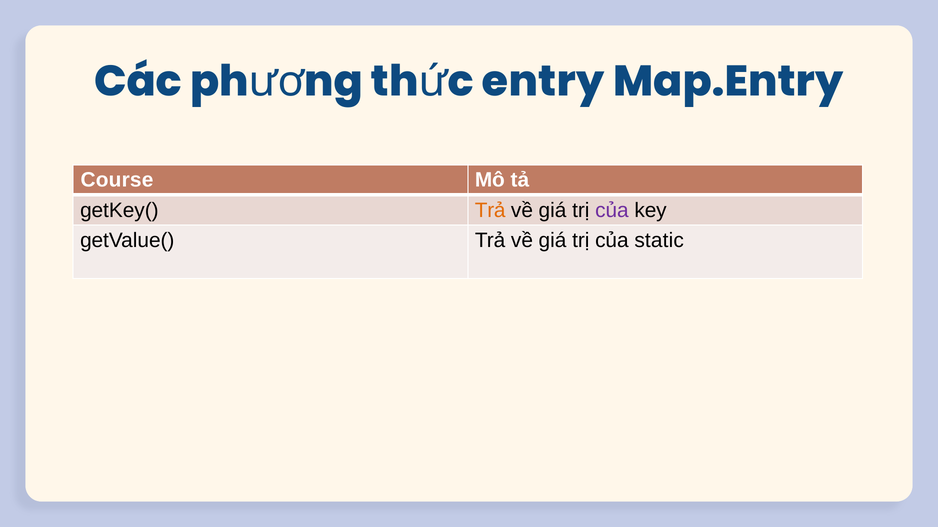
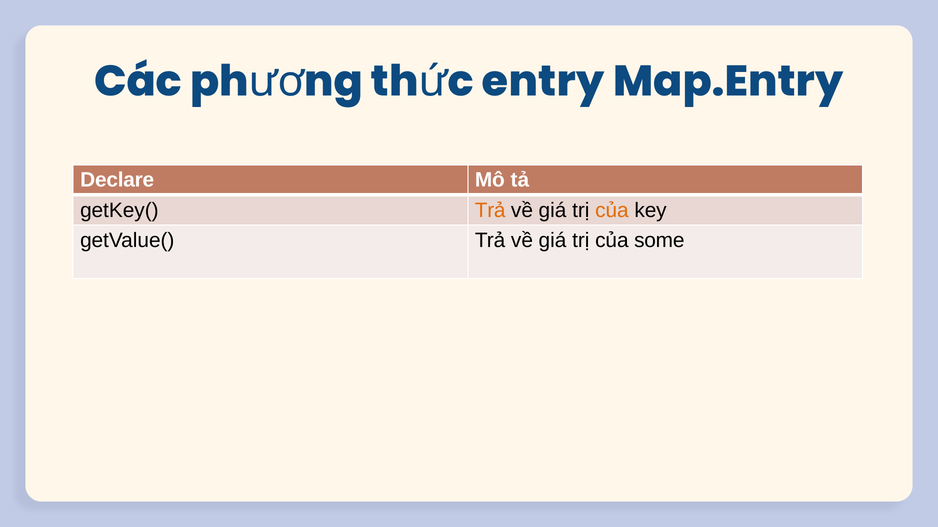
Course: Course -> Declare
của at (612, 211) colour: purple -> orange
static: static -> some
